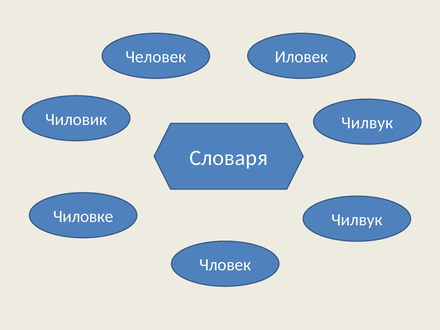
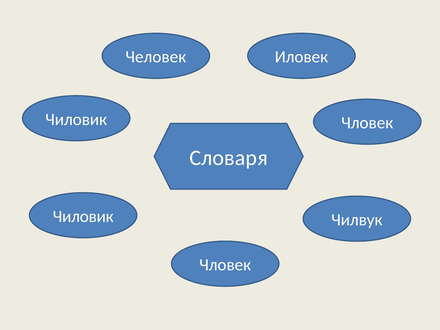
Чилвук at (367, 123): Чилвук -> Чловек
Чиловке at (83, 216): Чиловке -> Чиловик
